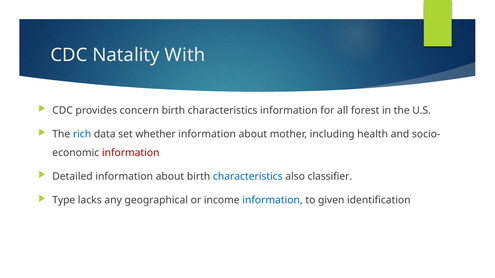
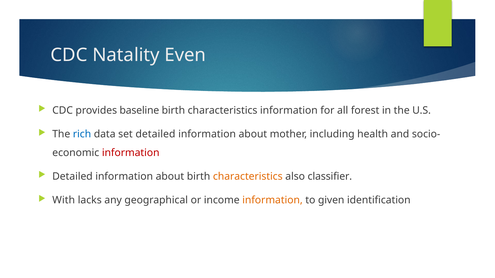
With: With -> Even
concern: concern -> baseline
set whether: whether -> detailed
characteristics at (248, 177) colour: blue -> orange
Type: Type -> With
information at (272, 200) colour: blue -> orange
